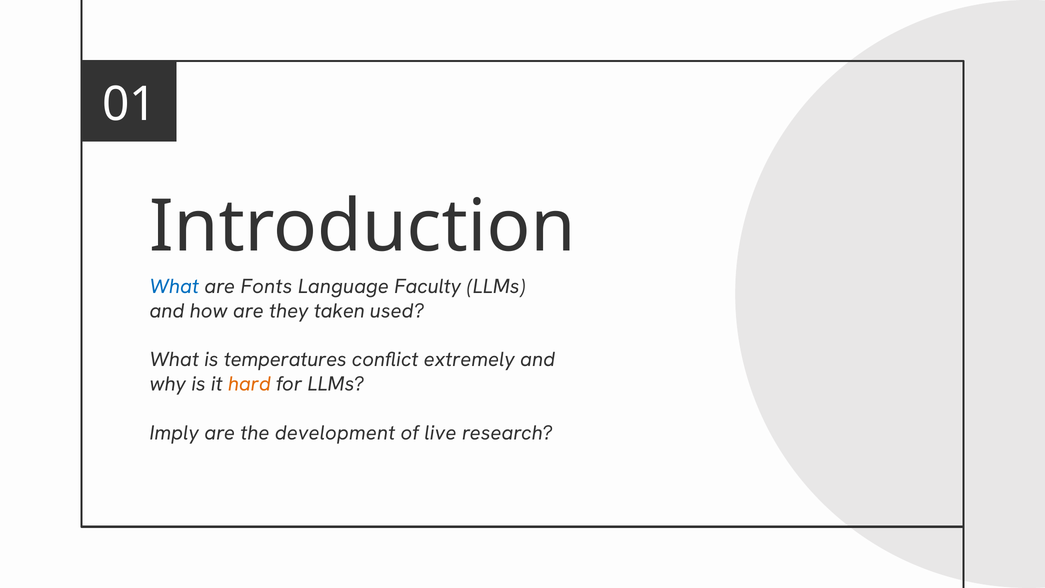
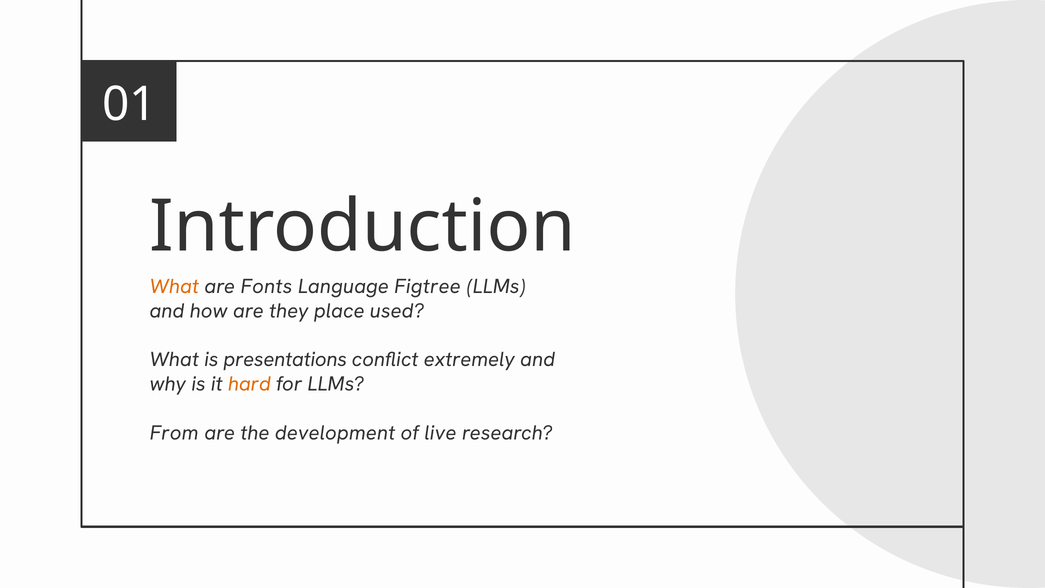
What at (174, 286) colour: blue -> orange
Faculty: Faculty -> Figtree
taken: taken -> place
temperatures: temperatures -> presentations
Imply: Imply -> From
